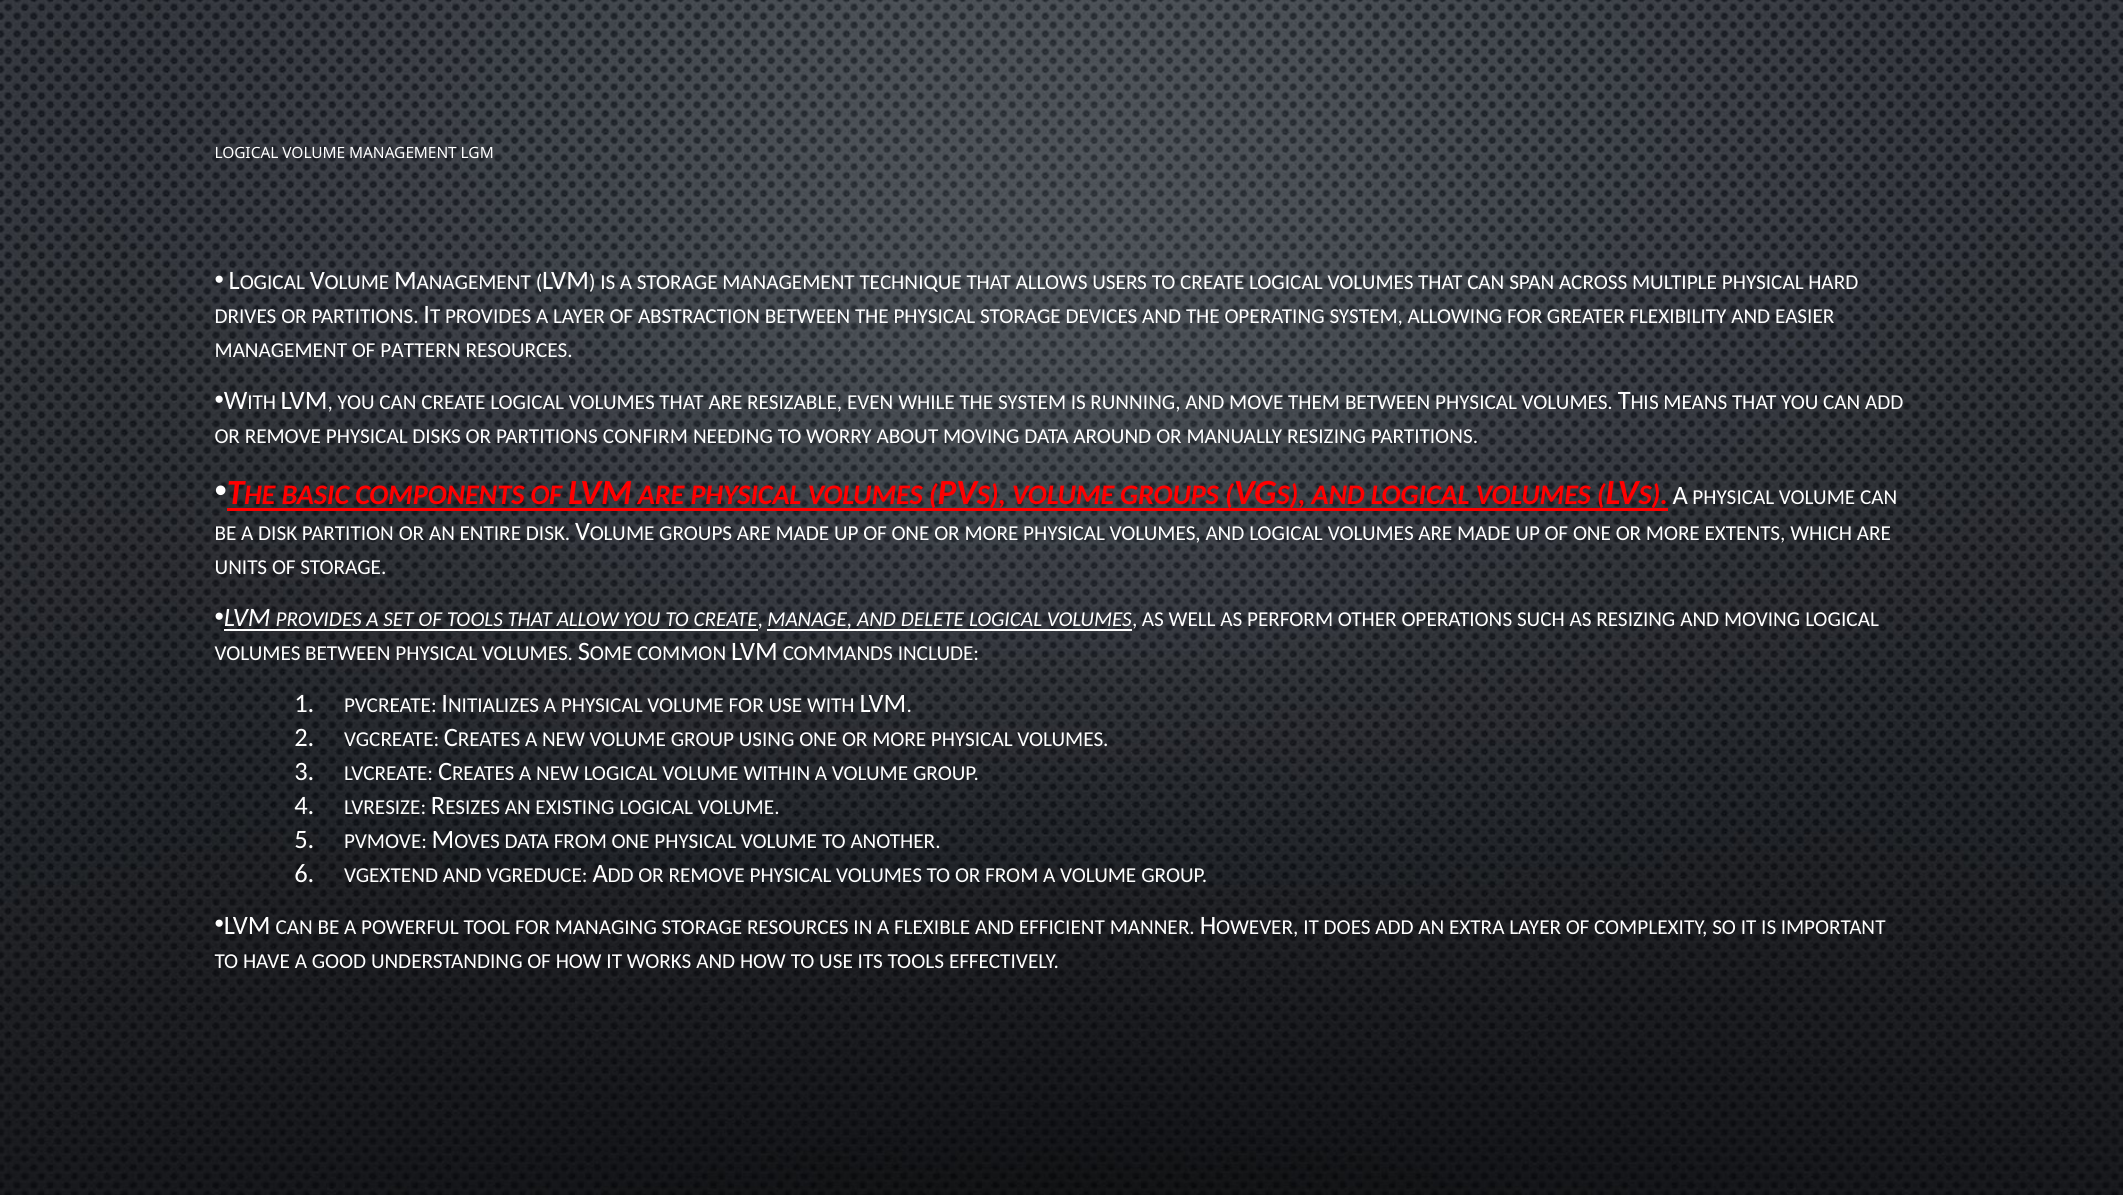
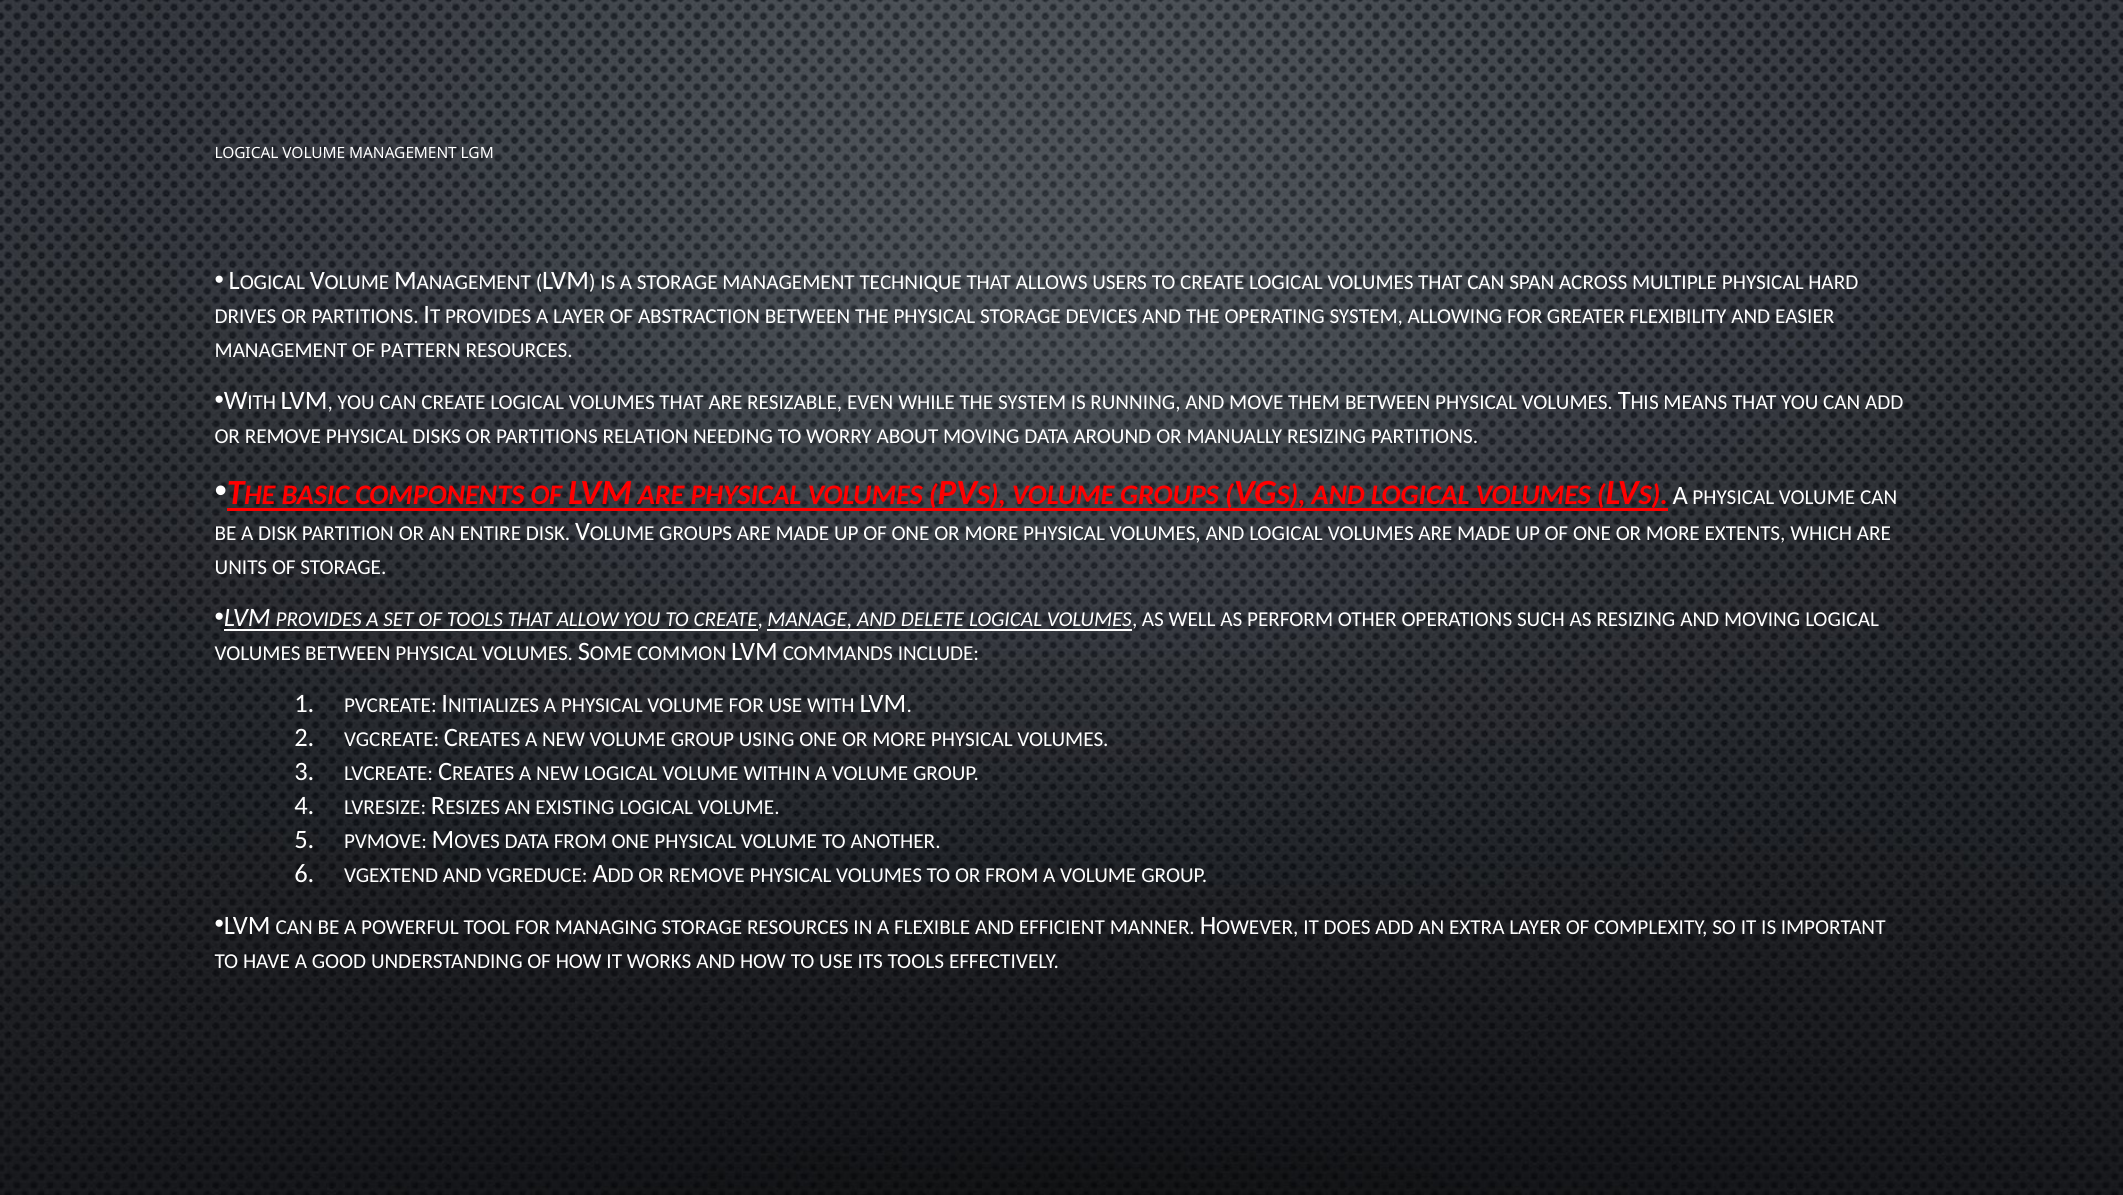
CONFIRM: CONFIRM -> RELATION
